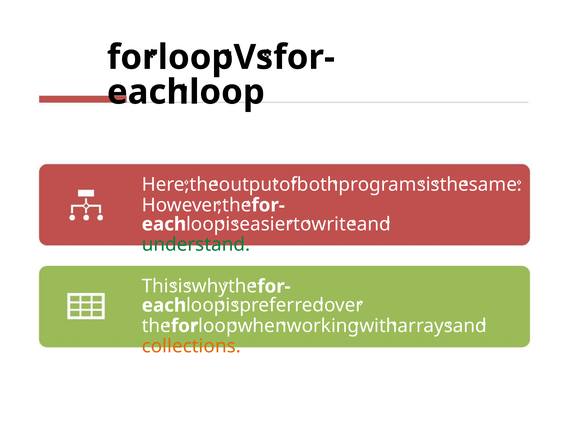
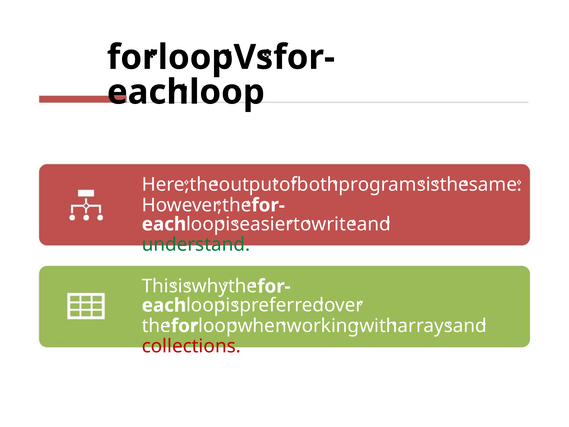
collections colour: orange -> red
